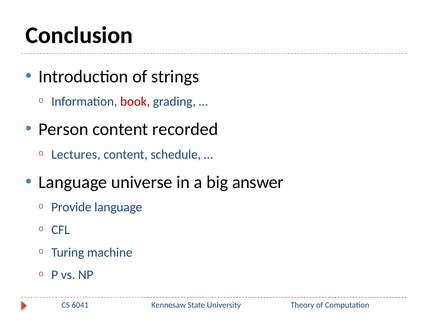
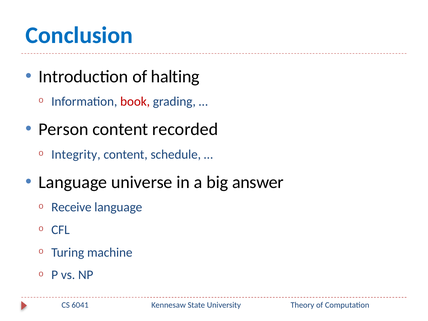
Conclusion colour: black -> blue
strings: strings -> halting
Lectures: Lectures -> Integrity
Provide: Provide -> Receive
